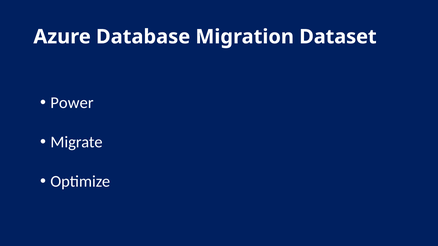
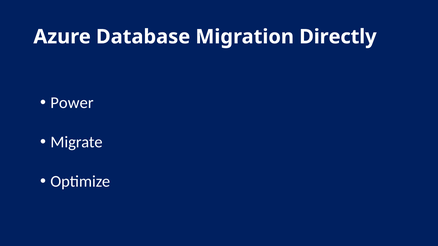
Dataset: Dataset -> Directly
